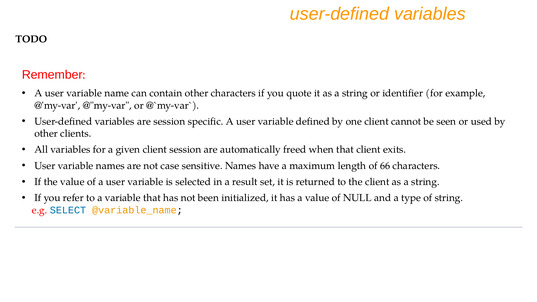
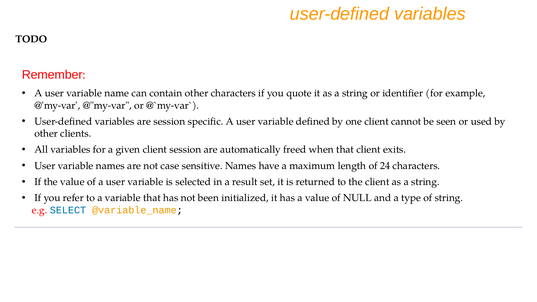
66: 66 -> 24
